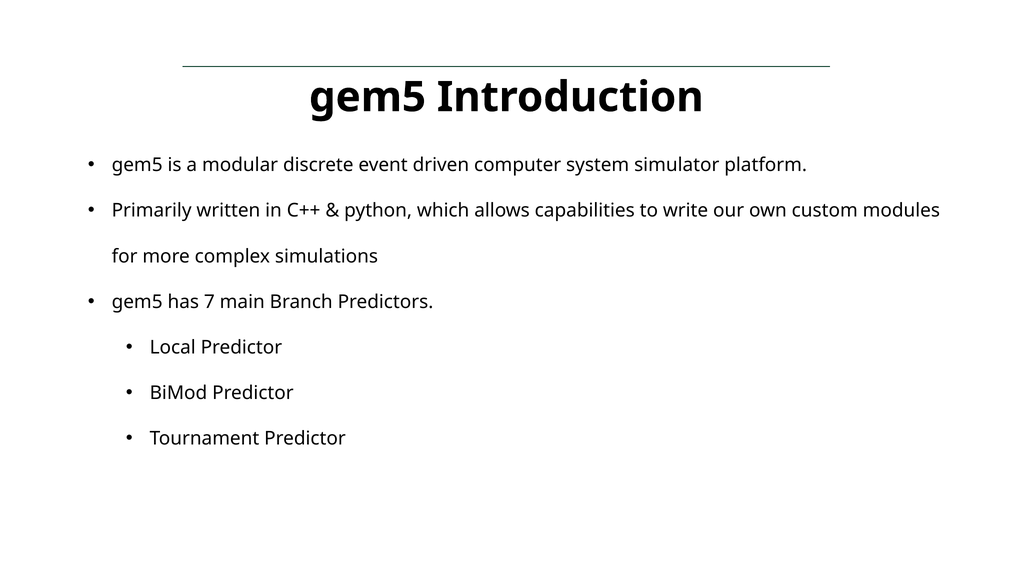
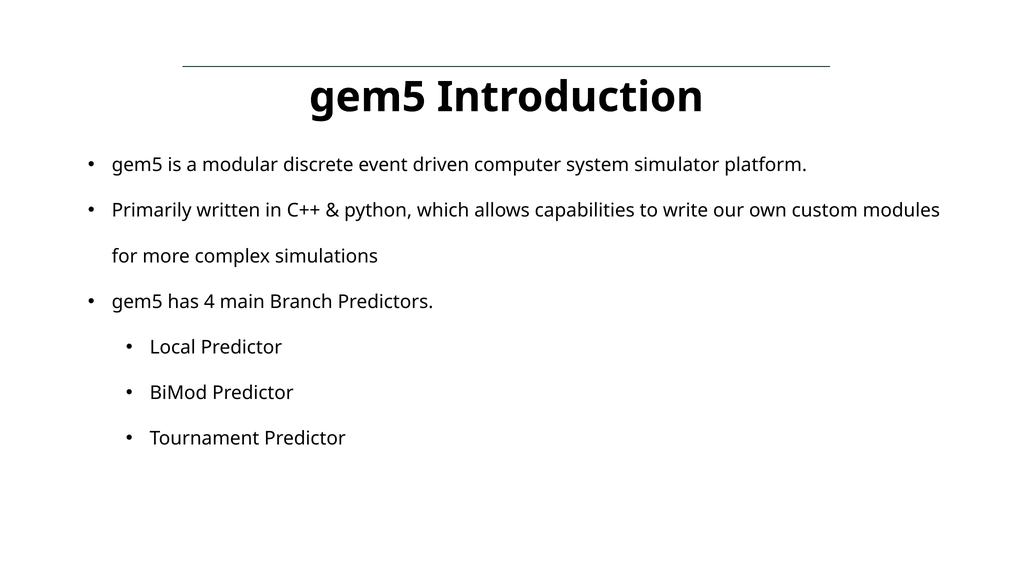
7: 7 -> 4
